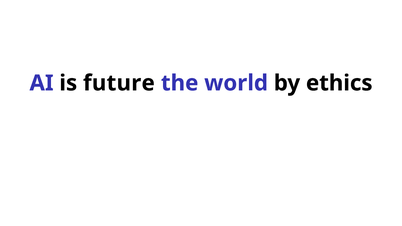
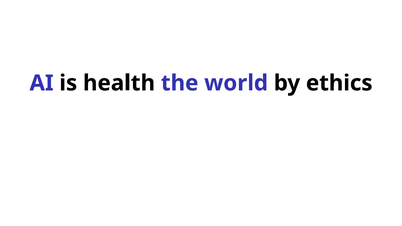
future: future -> health
